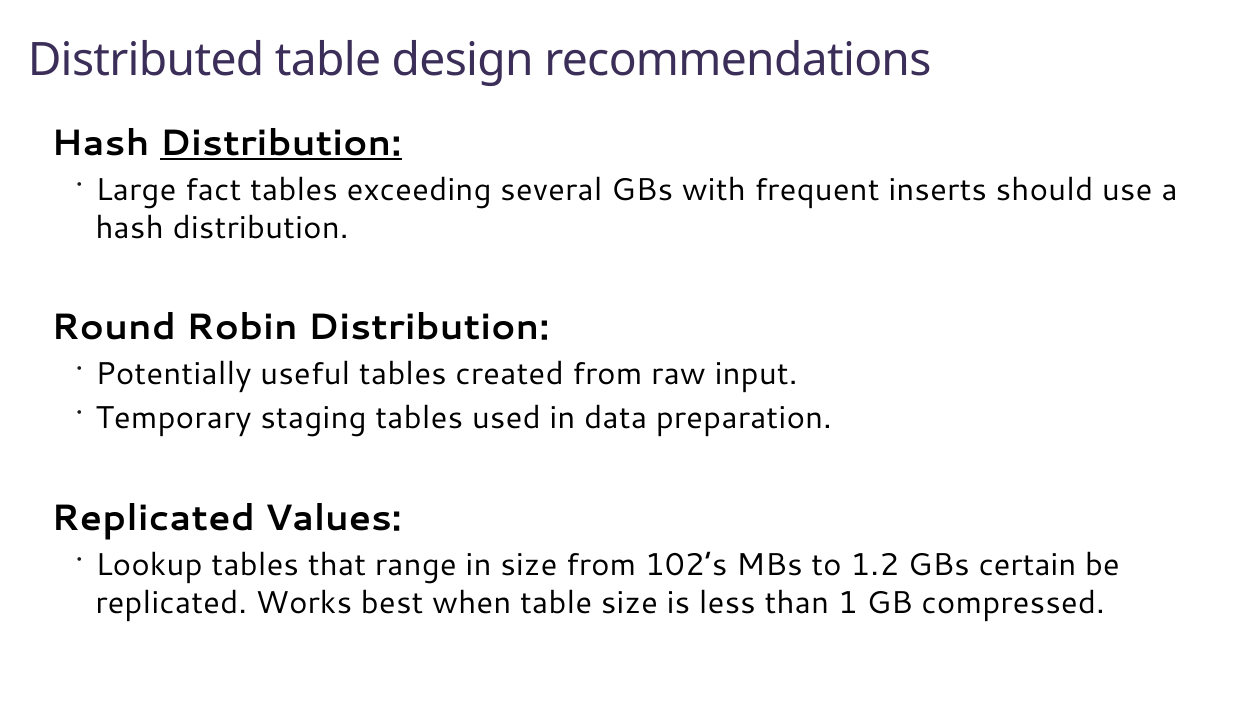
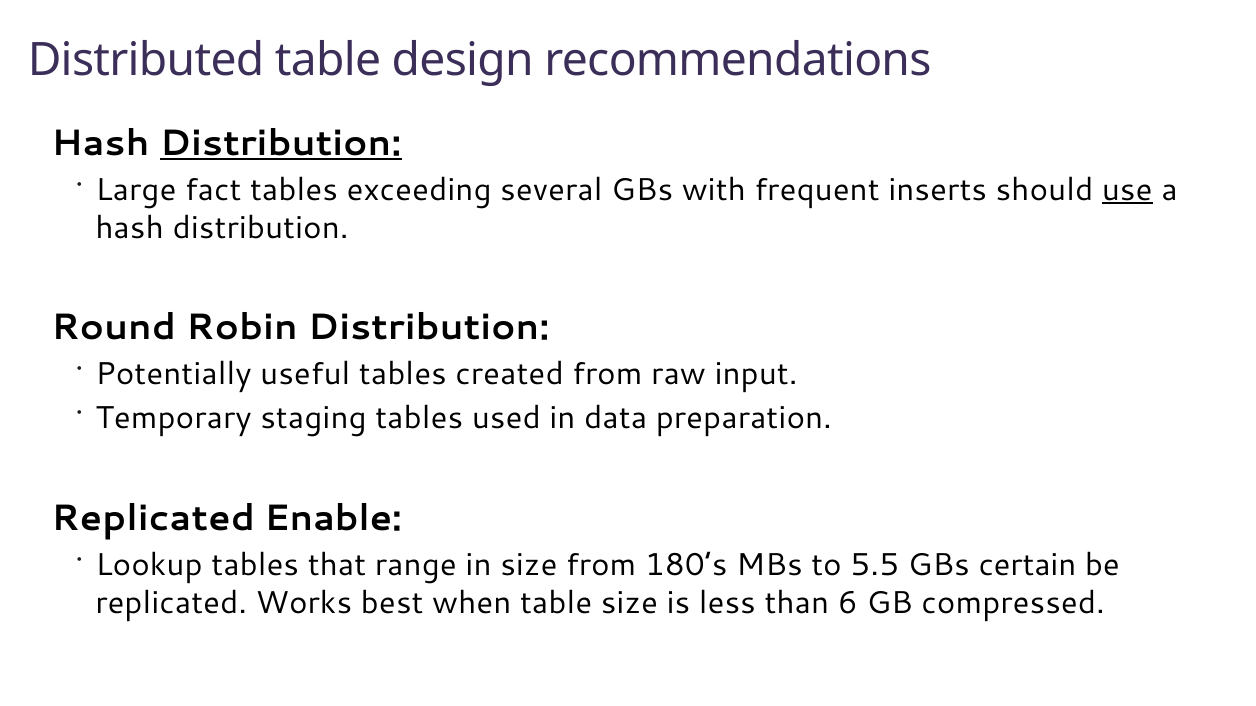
use underline: none -> present
Values: Values -> Enable
102’s: 102’s -> 180’s
1.2: 1.2 -> 5.5
1: 1 -> 6
